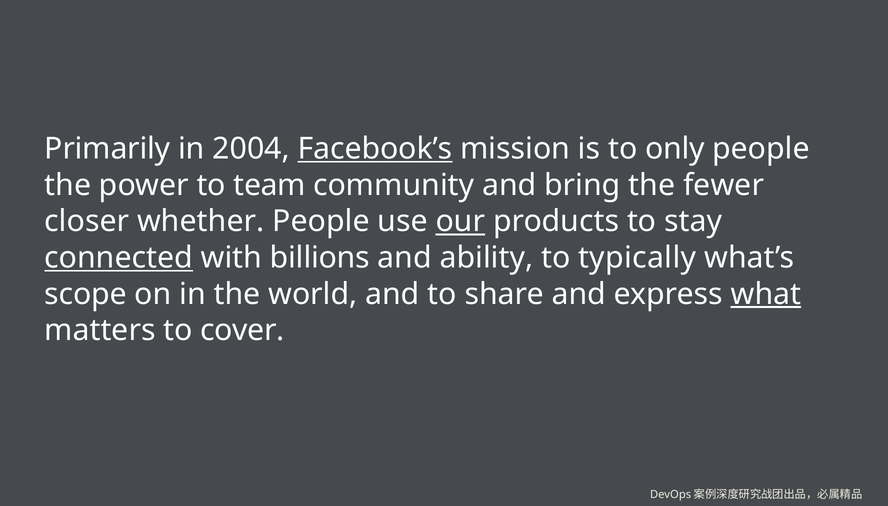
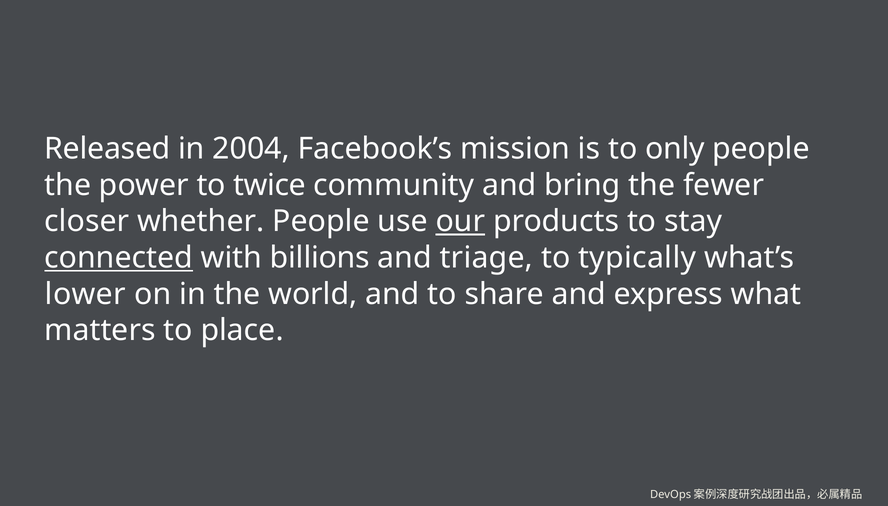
Primarily: Primarily -> Released
Facebook’s underline: present -> none
team: team -> twice
ability: ability -> triage
scope: scope -> lower
what underline: present -> none
cover: cover -> place
